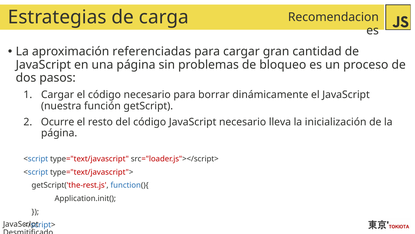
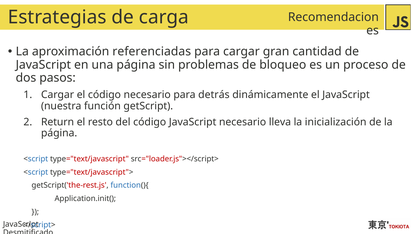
borrar: borrar -> detrás
Ocurre: Ocurre -> Return
